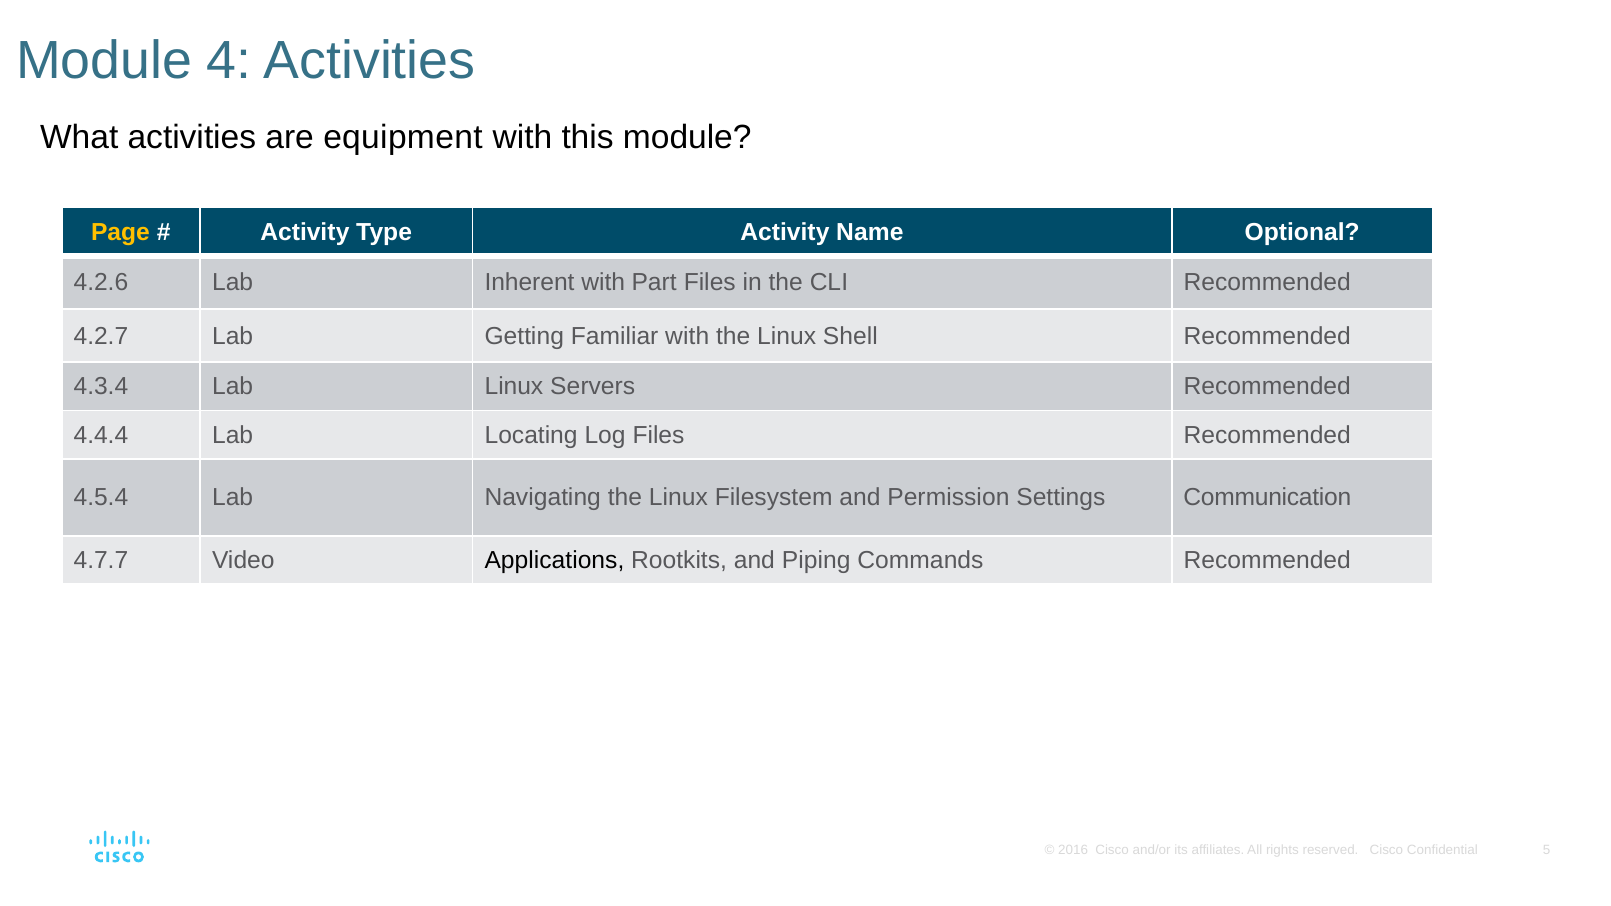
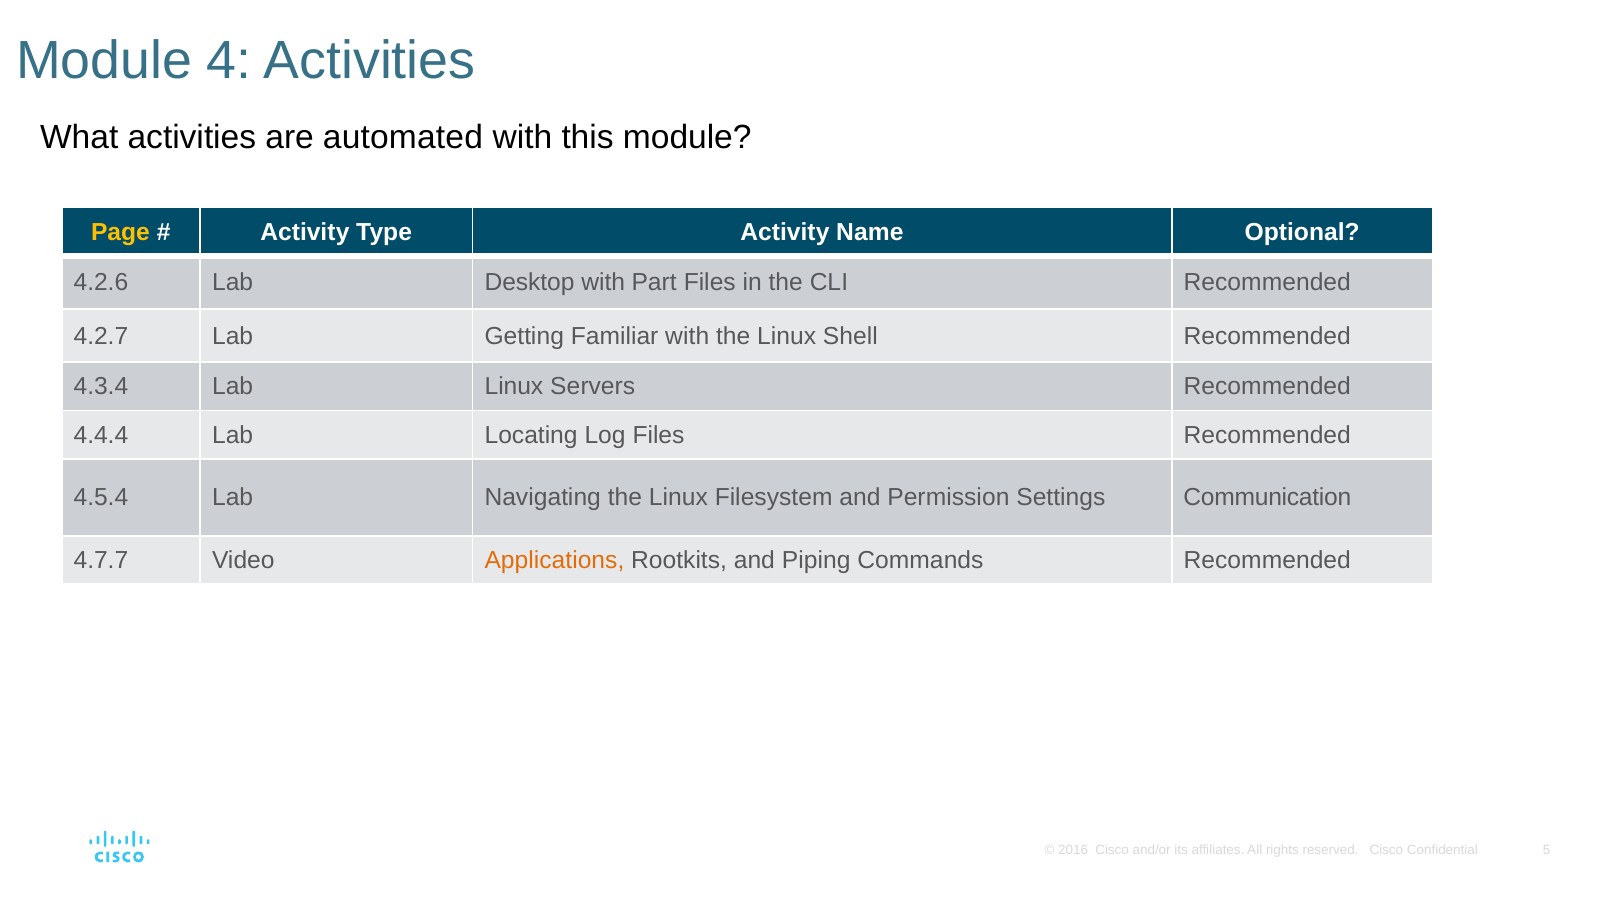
equipment: equipment -> automated
Inherent: Inherent -> Desktop
Applications colour: black -> orange
